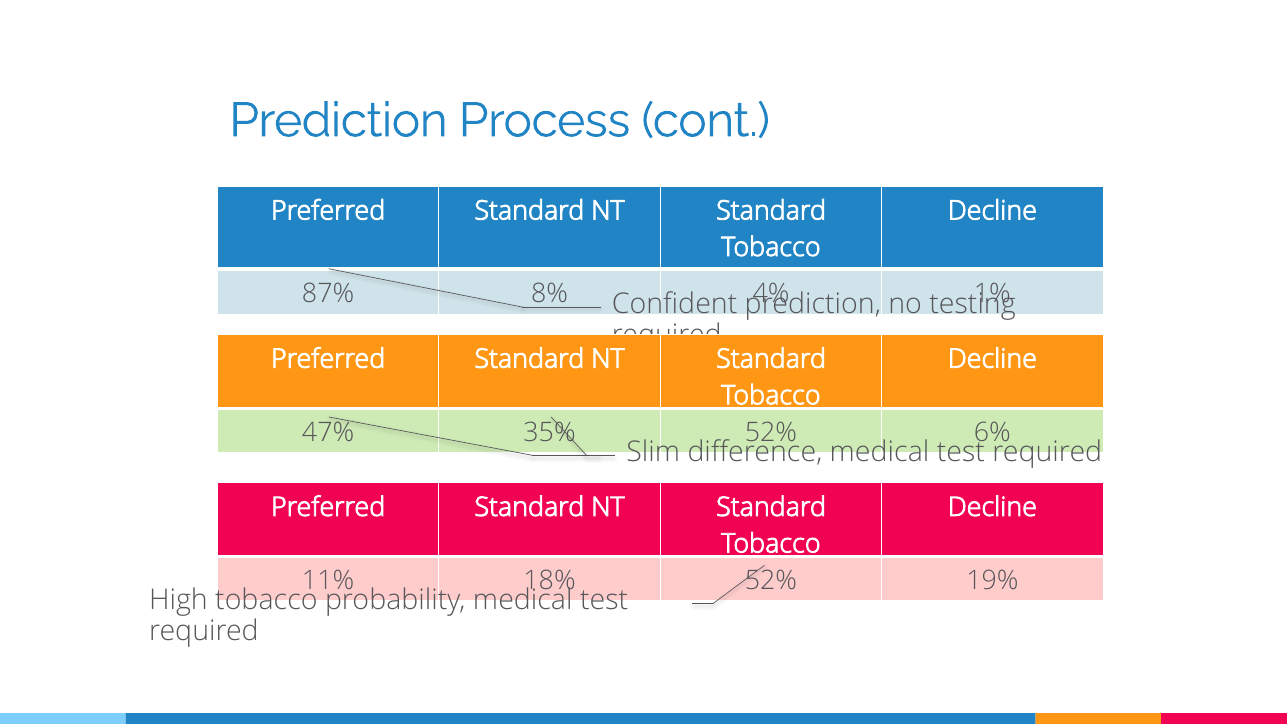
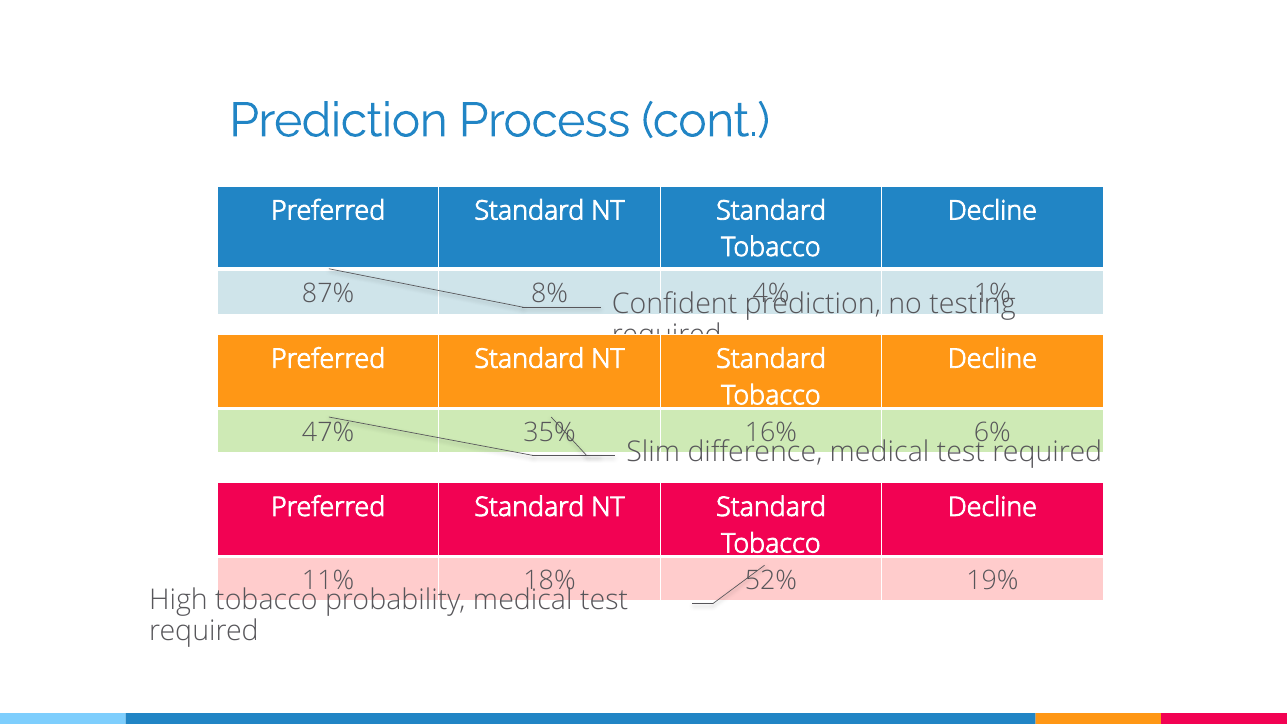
52% at (771, 433): 52% -> 16%
